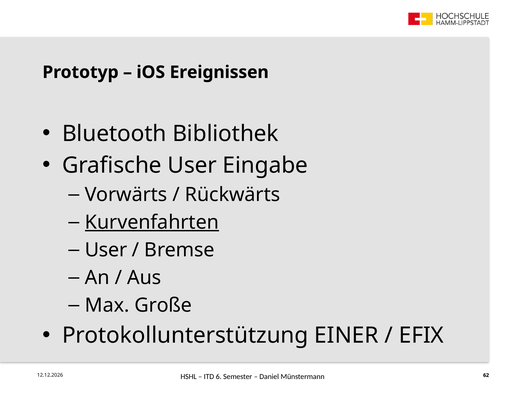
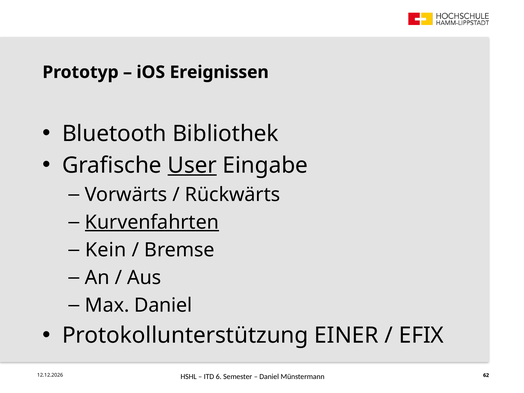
User at (192, 165) underline: none -> present
User at (106, 250): User -> Kein
Max Große: Große -> Daniel
